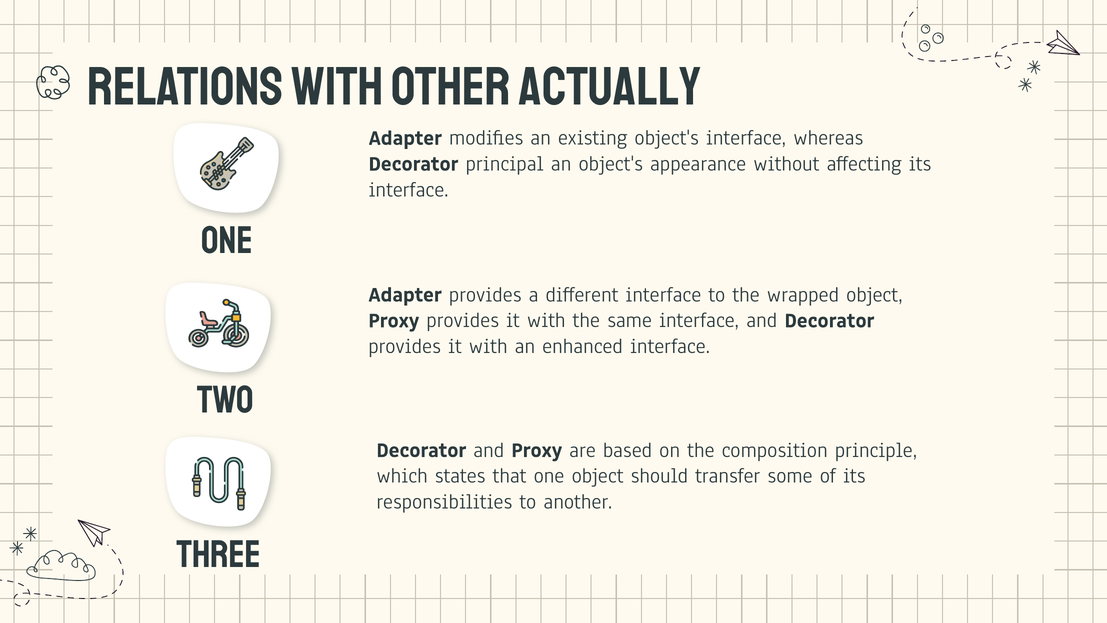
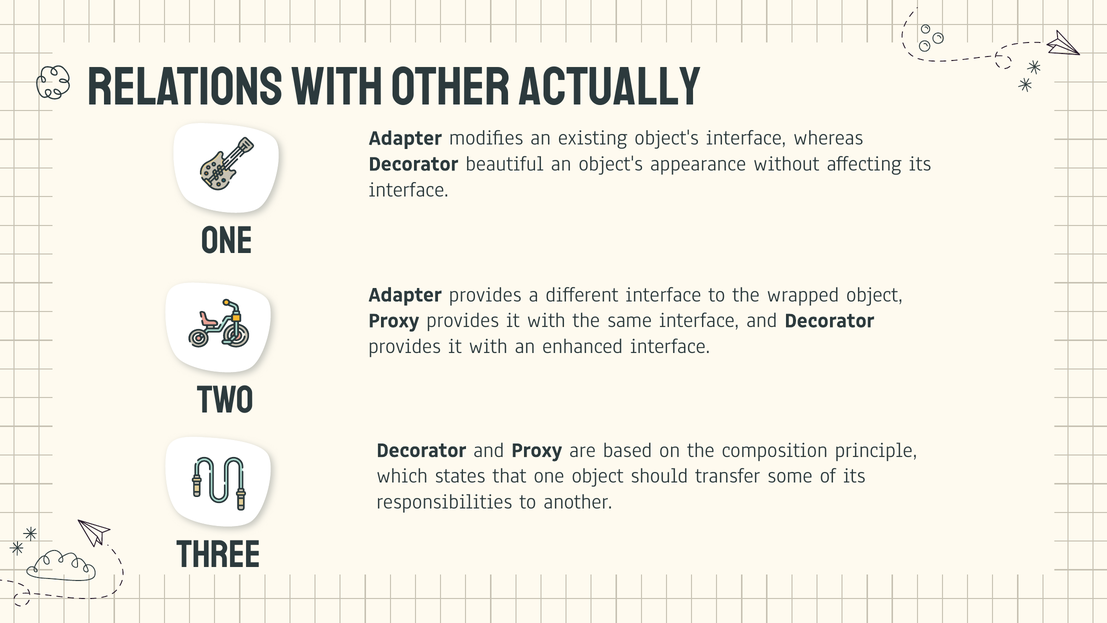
principal: principal -> beautiful
